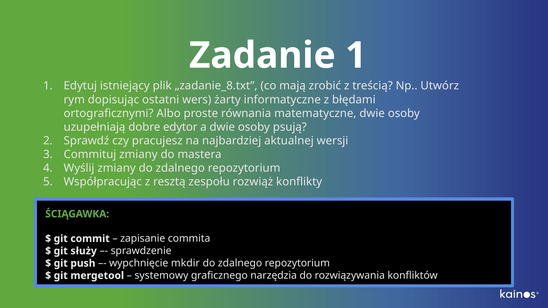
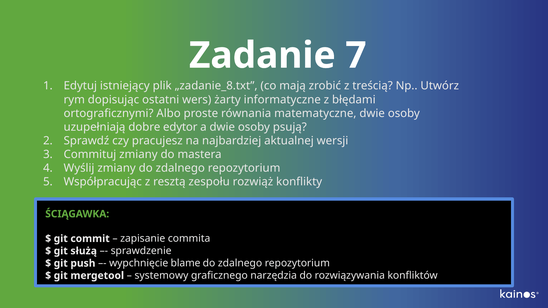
Zadanie 1: 1 -> 7
służy: służy -> służą
mkdir: mkdir -> blame
